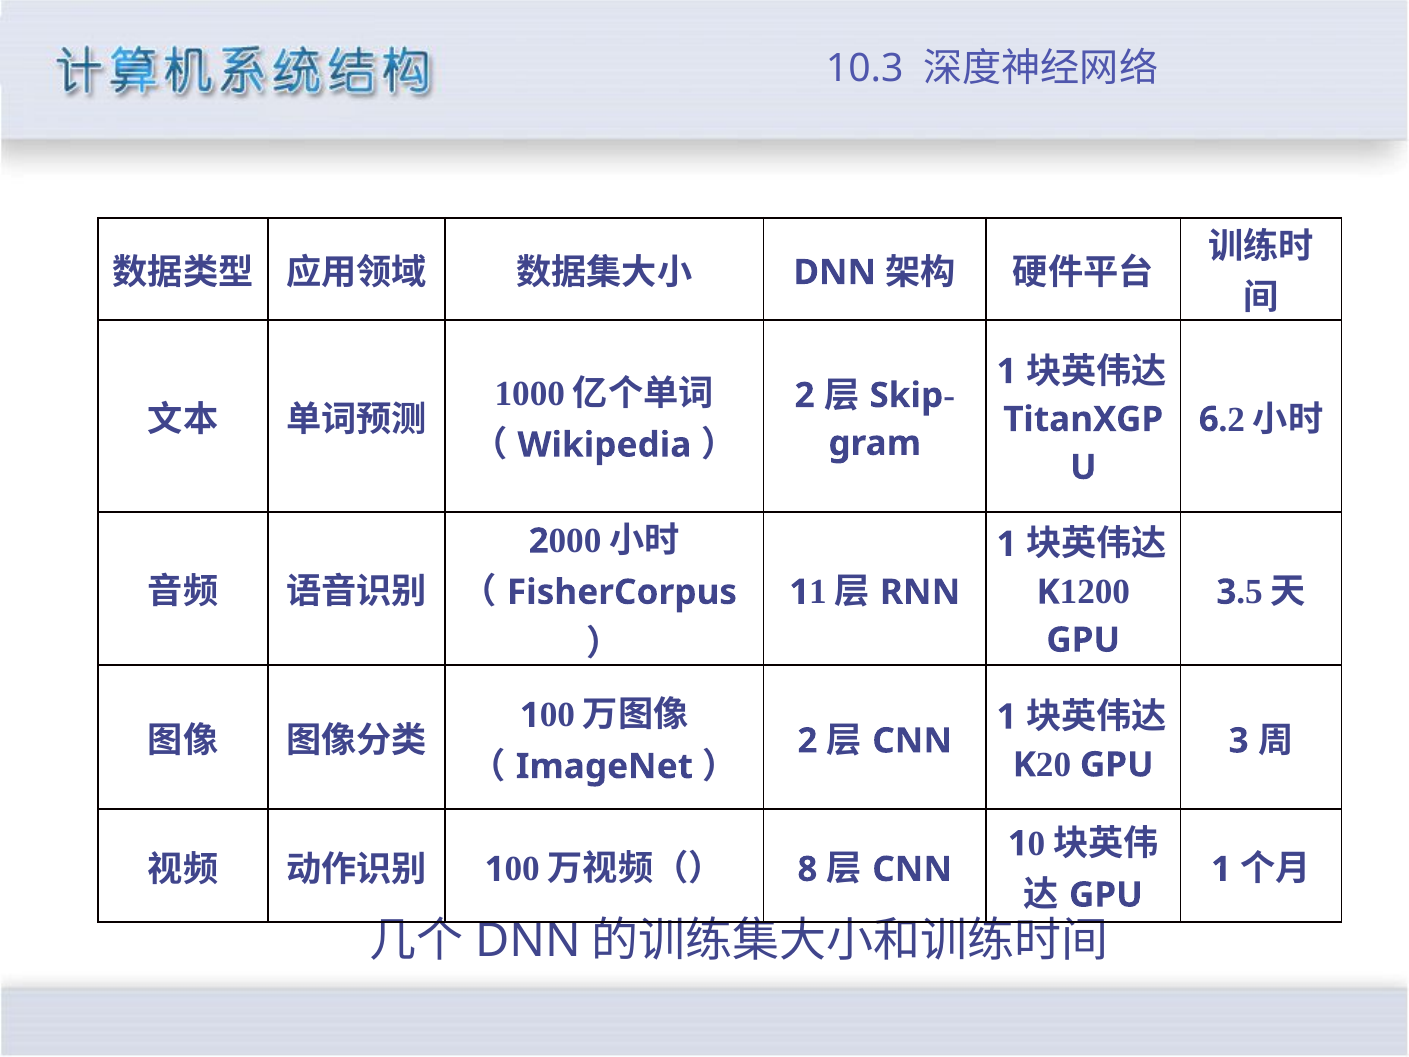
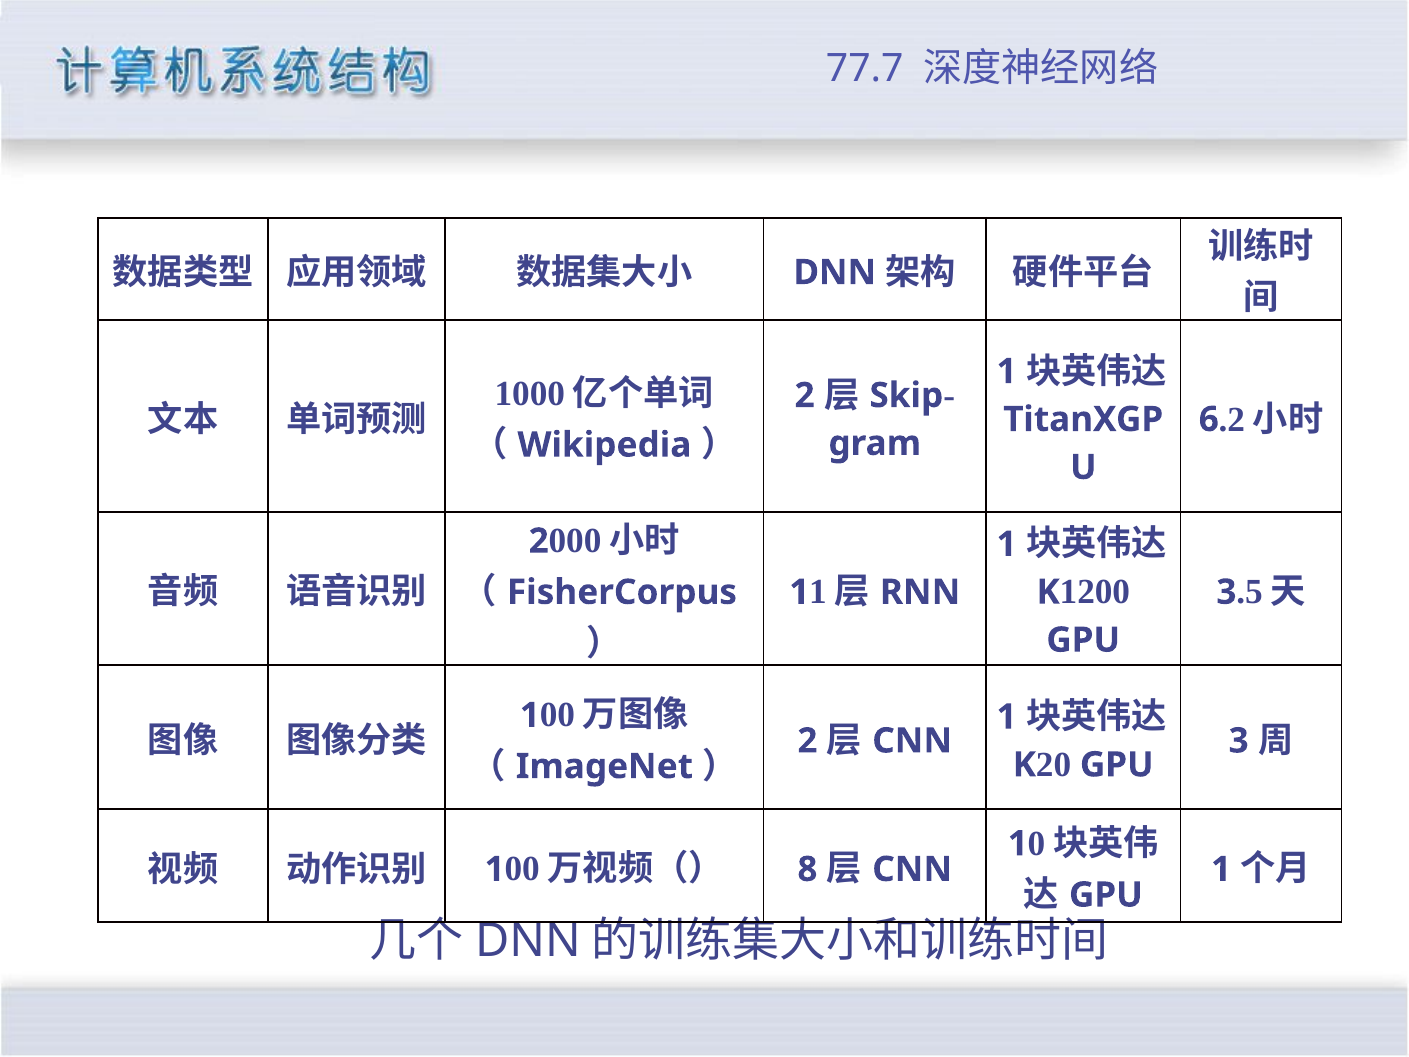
10.3: 10.3 -> 77.7
